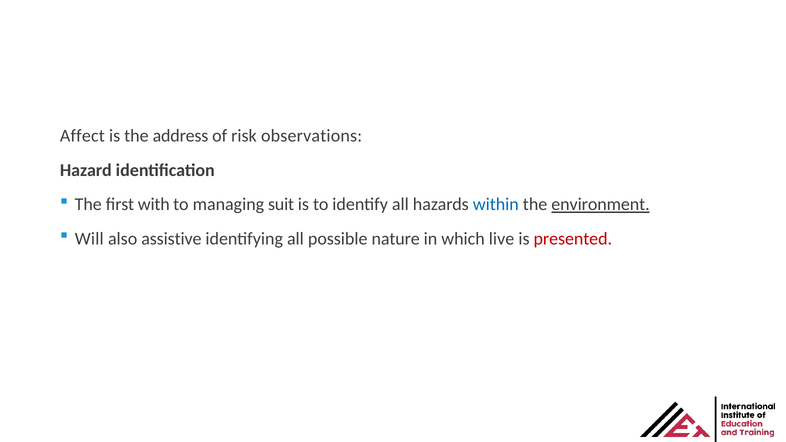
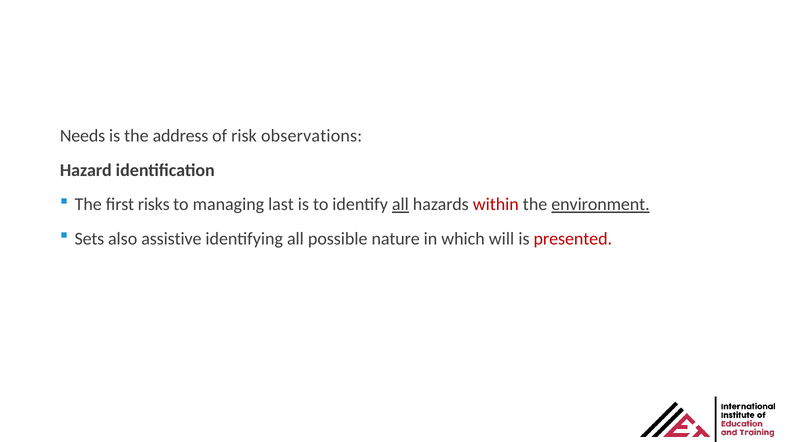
Affect: Affect -> Needs
with: with -> risks
suit: suit -> last
all at (400, 205) underline: none -> present
within colour: blue -> red
Will: Will -> Sets
live: live -> will
